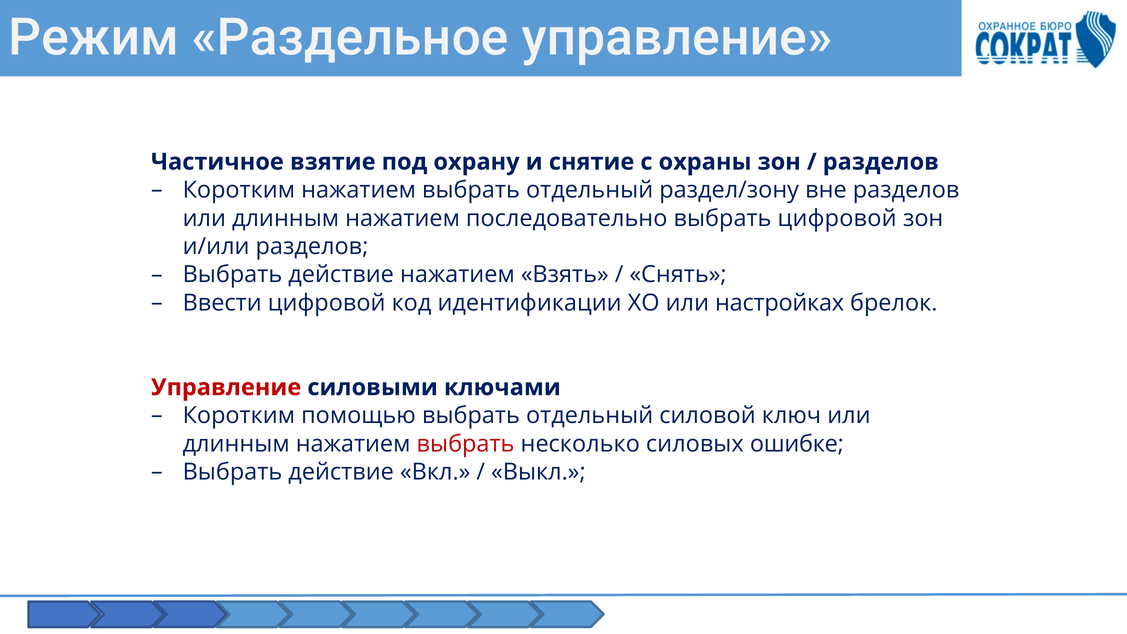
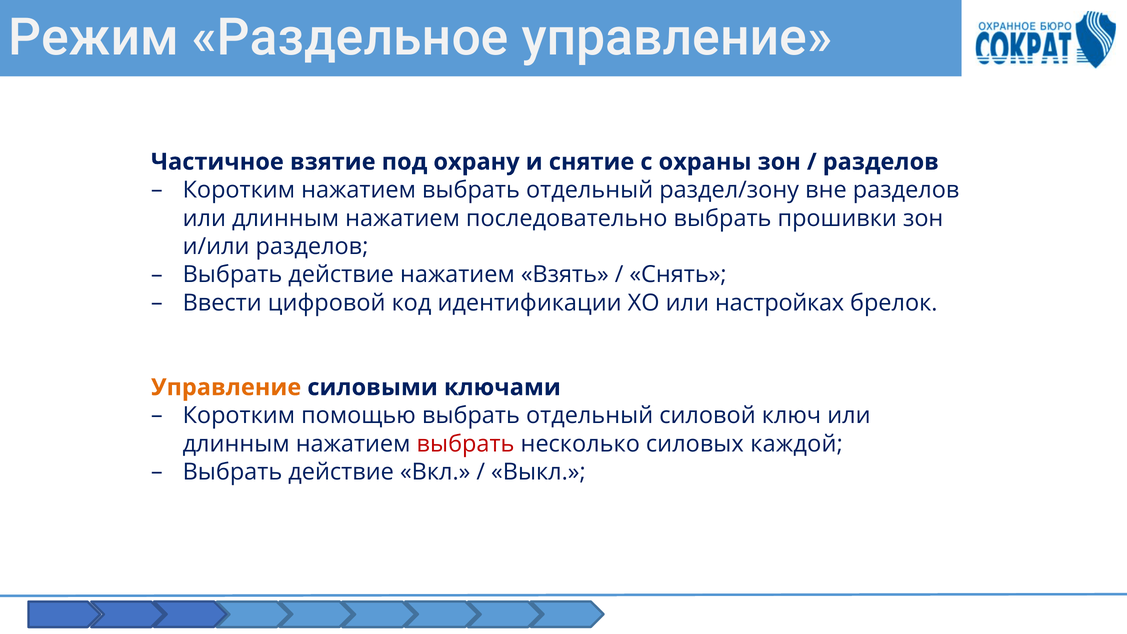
выбрать цифровой: цифровой -> прошивки
Управление at (226, 387) colour: red -> orange
ошибке: ошибке -> каждой
